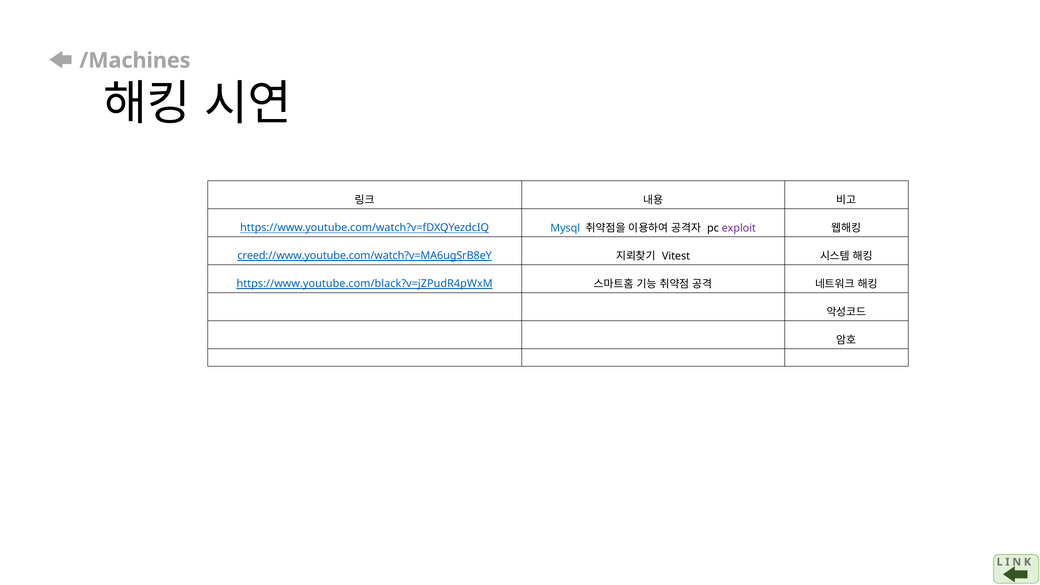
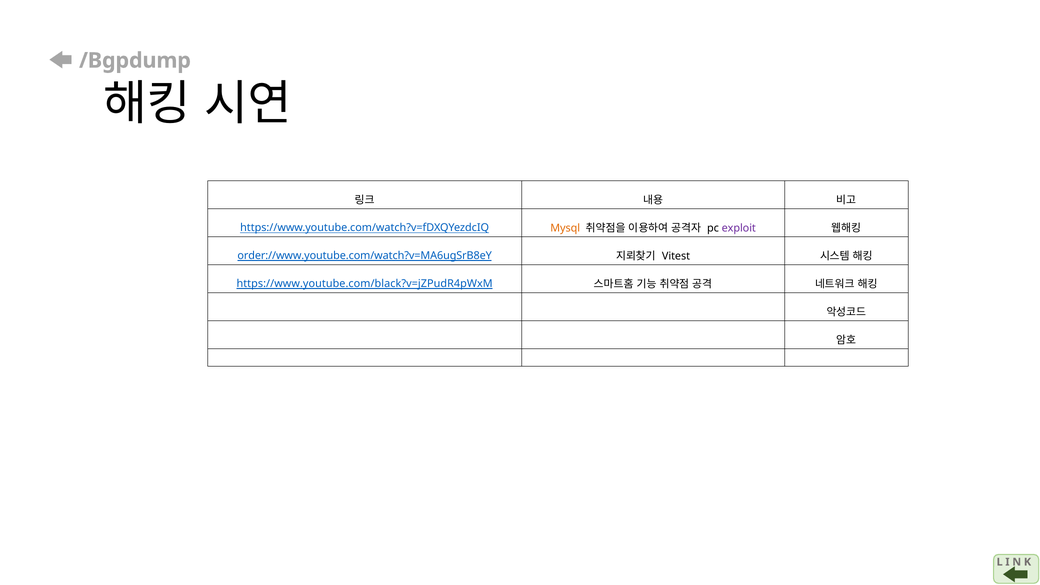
/Machines: /Machines -> /Bgpdump
Mysql colour: blue -> orange
creed://www.youtube.com/watch?v=MA6ugSrB8eY: creed://www.youtube.com/watch?v=MA6ugSrB8eY -> order://www.youtube.com/watch?v=MA6ugSrB8eY
